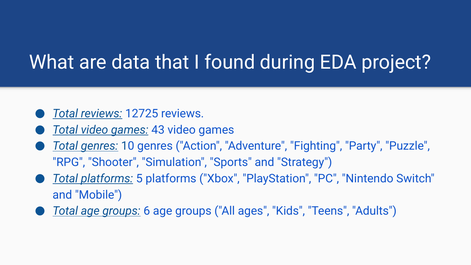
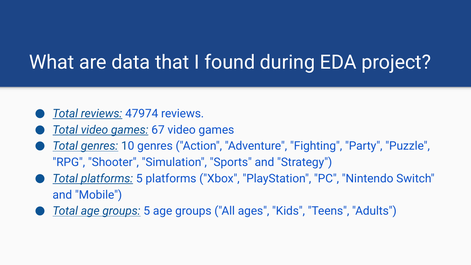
12725: 12725 -> 47974
43: 43 -> 67
groups 6: 6 -> 5
